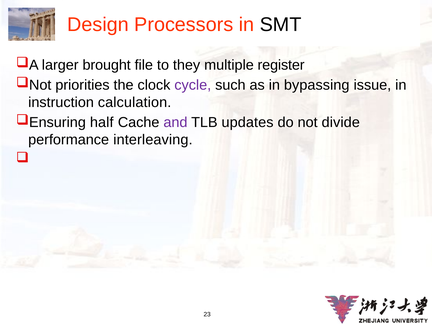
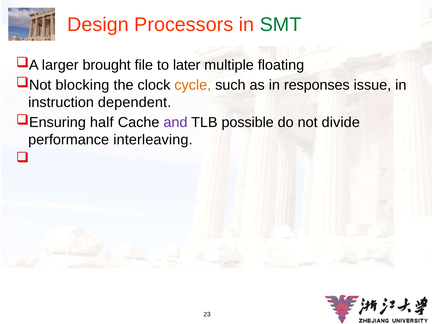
SMT colour: black -> green
they: they -> later
register: register -> floating
priorities: priorities -> blocking
cycle colour: purple -> orange
bypassing: bypassing -> responses
calculation: calculation -> dependent
updates: updates -> possible
